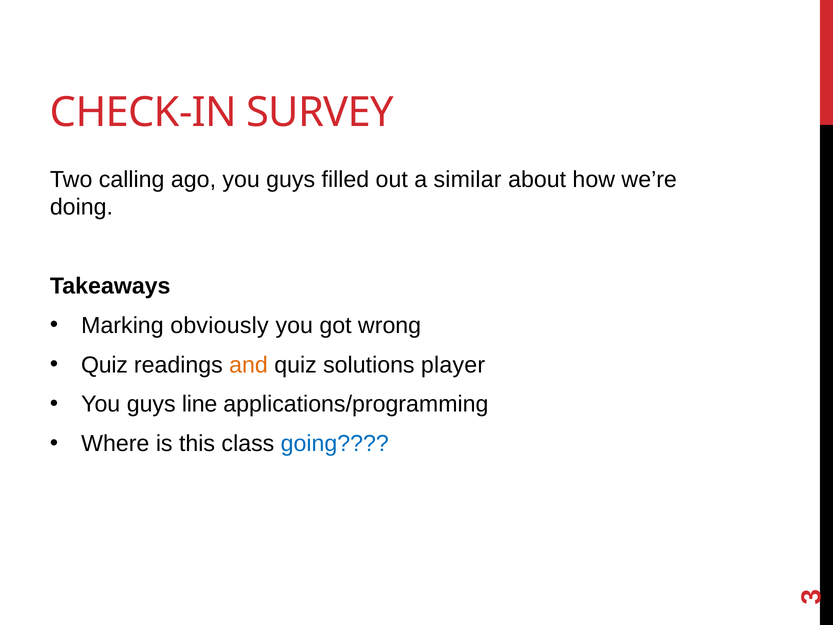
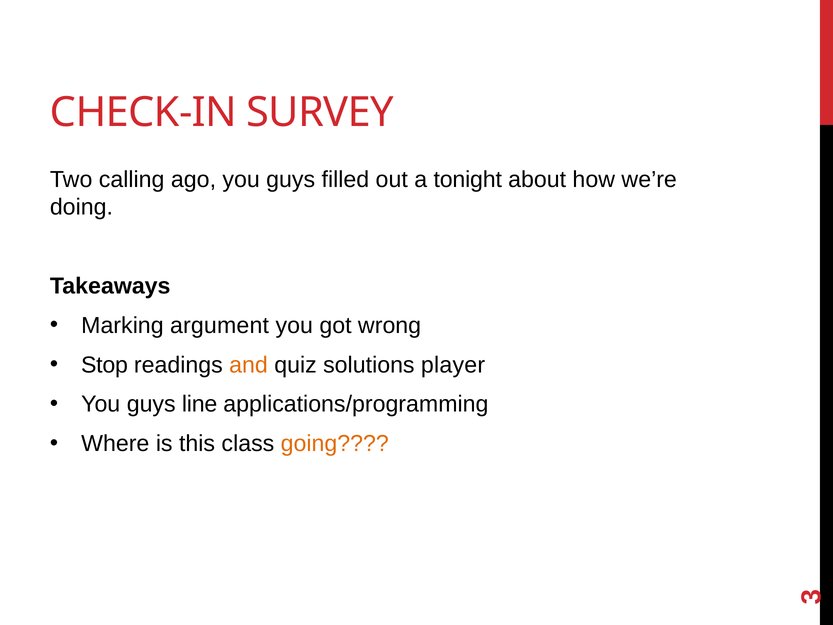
similar: similar -> tonight
obviously: obviously -> argument
Quiz at (104, 365): Quiz -> Stop
going colour: blue -> orange
